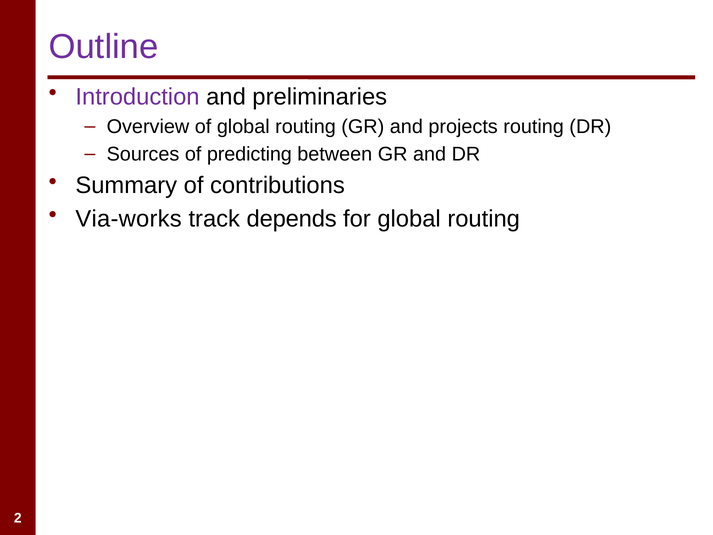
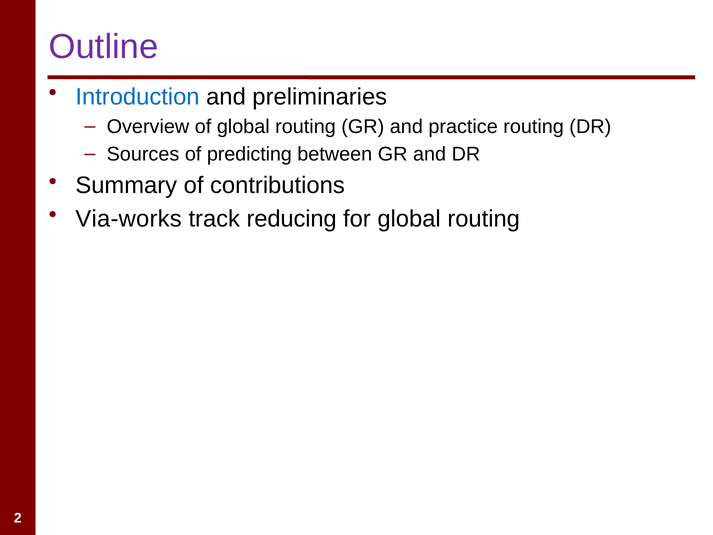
Introduction colour: purple -> blue
projects: projects -> practice
depends: depends -> reducing
